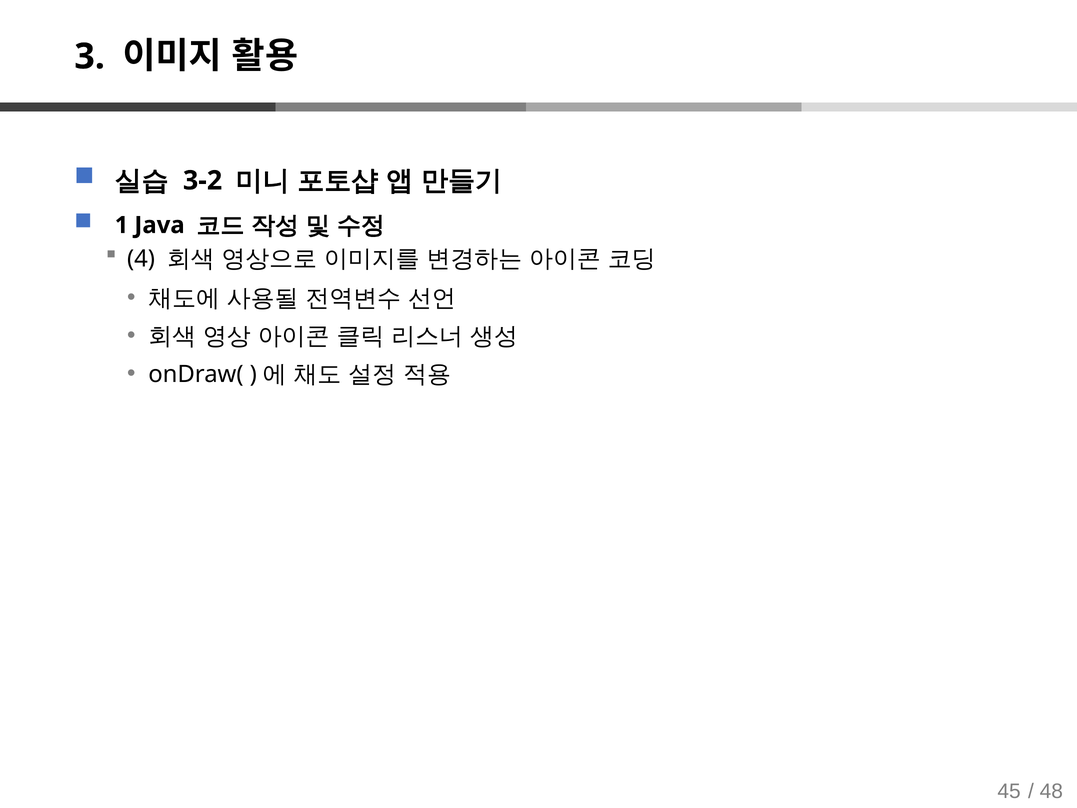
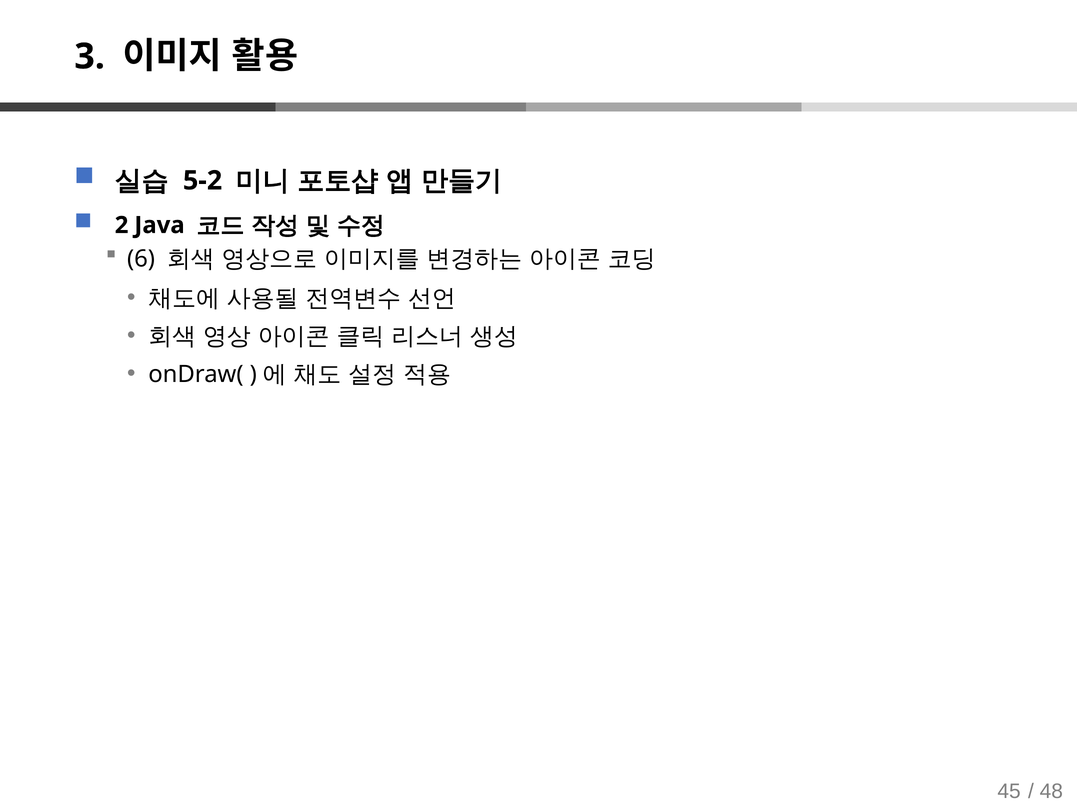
3-2: 3-2 -> 5-2
1: 1 -> 2
4: 4 -> 6
